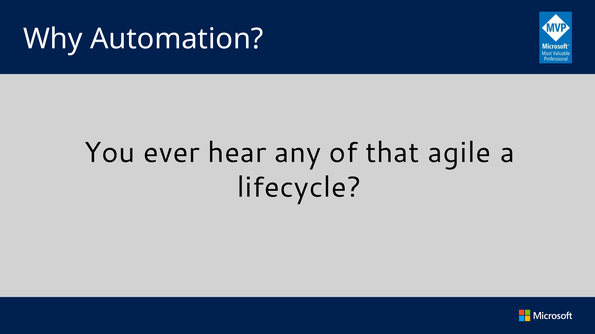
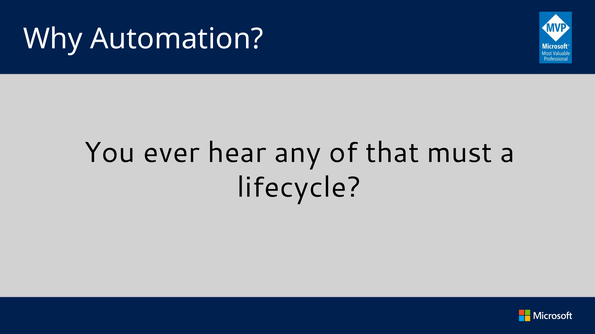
agile: agile -> must
